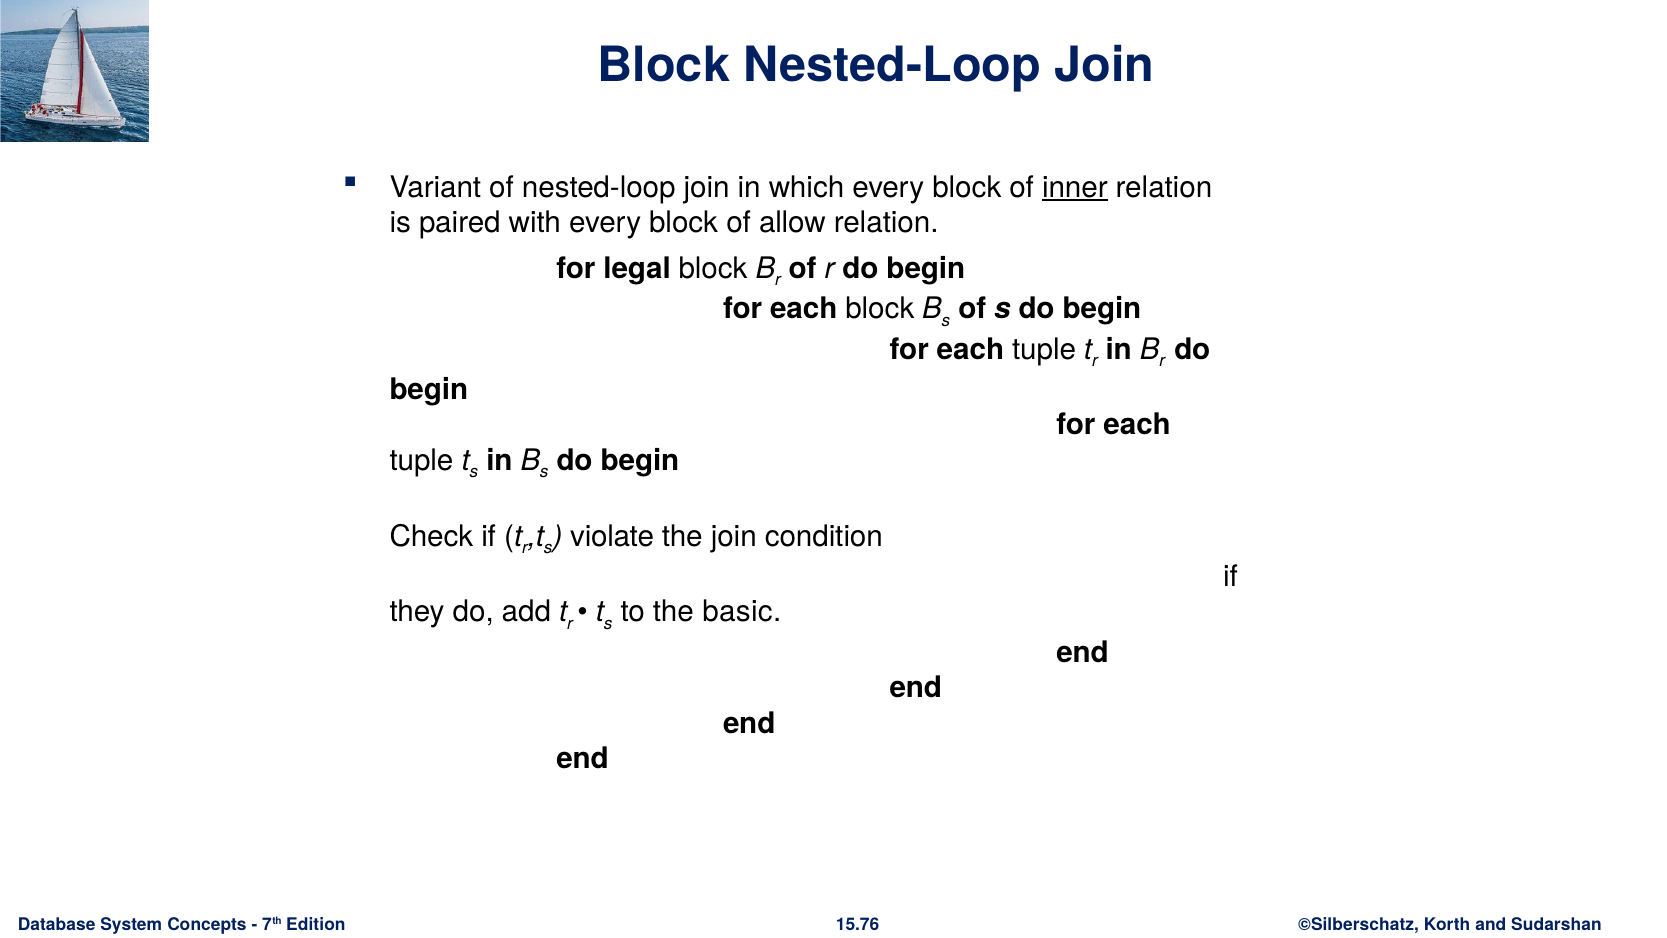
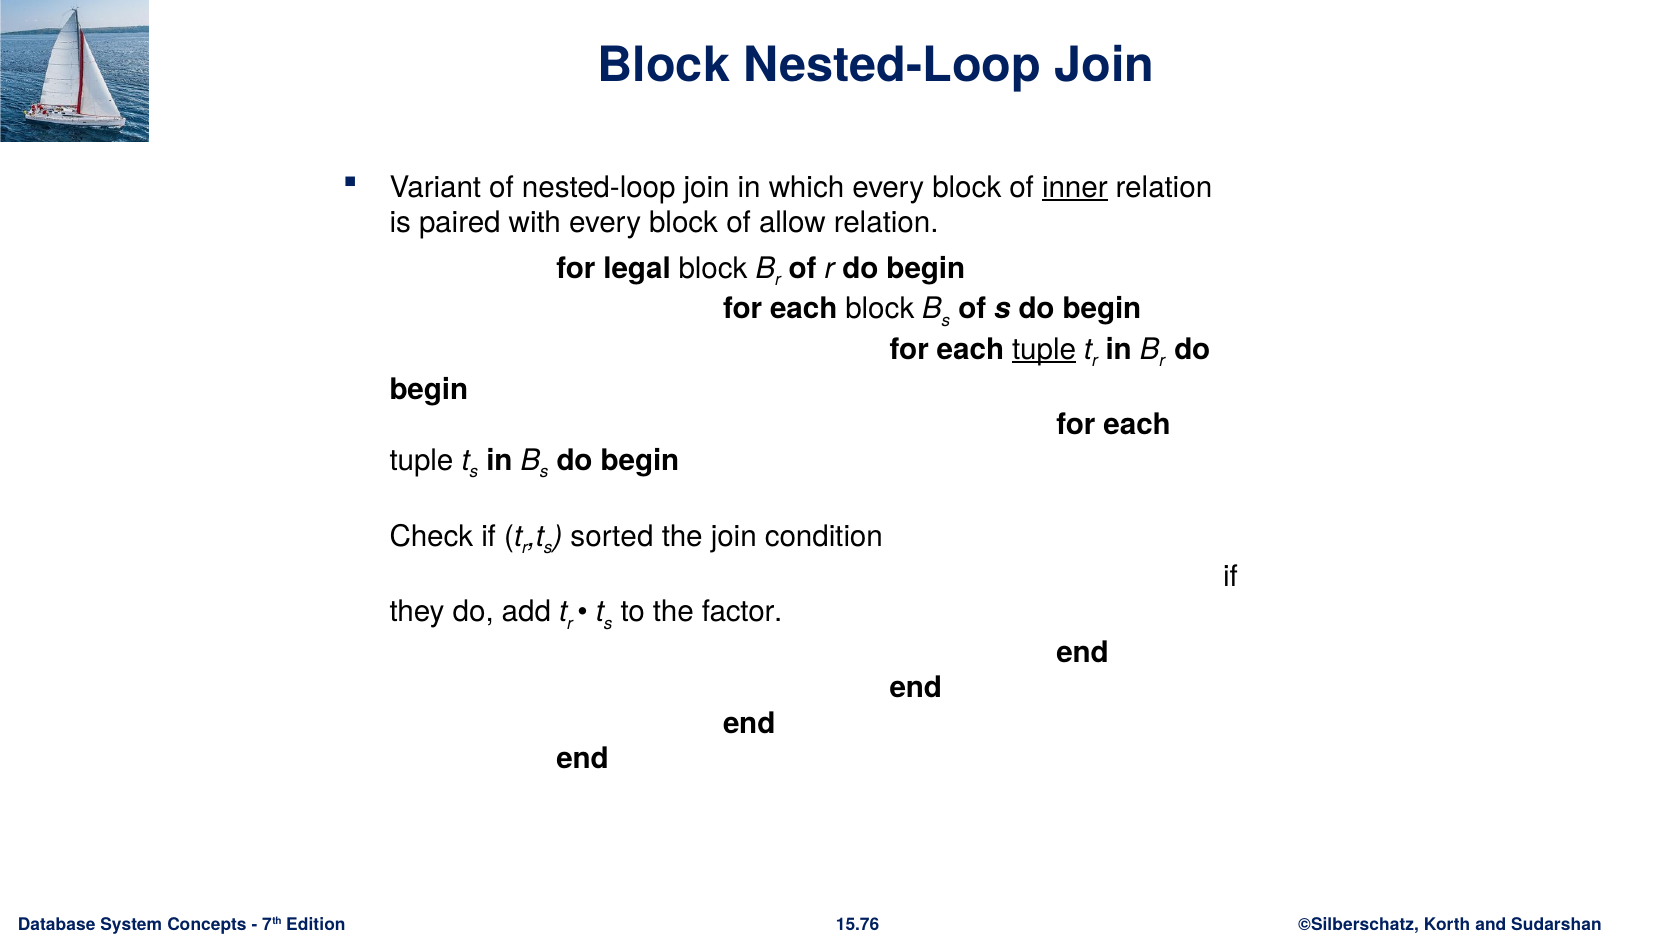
tuple at (1044, 349) underline: none -> present
violate: violate -> sorted
basic: basic -> factor
